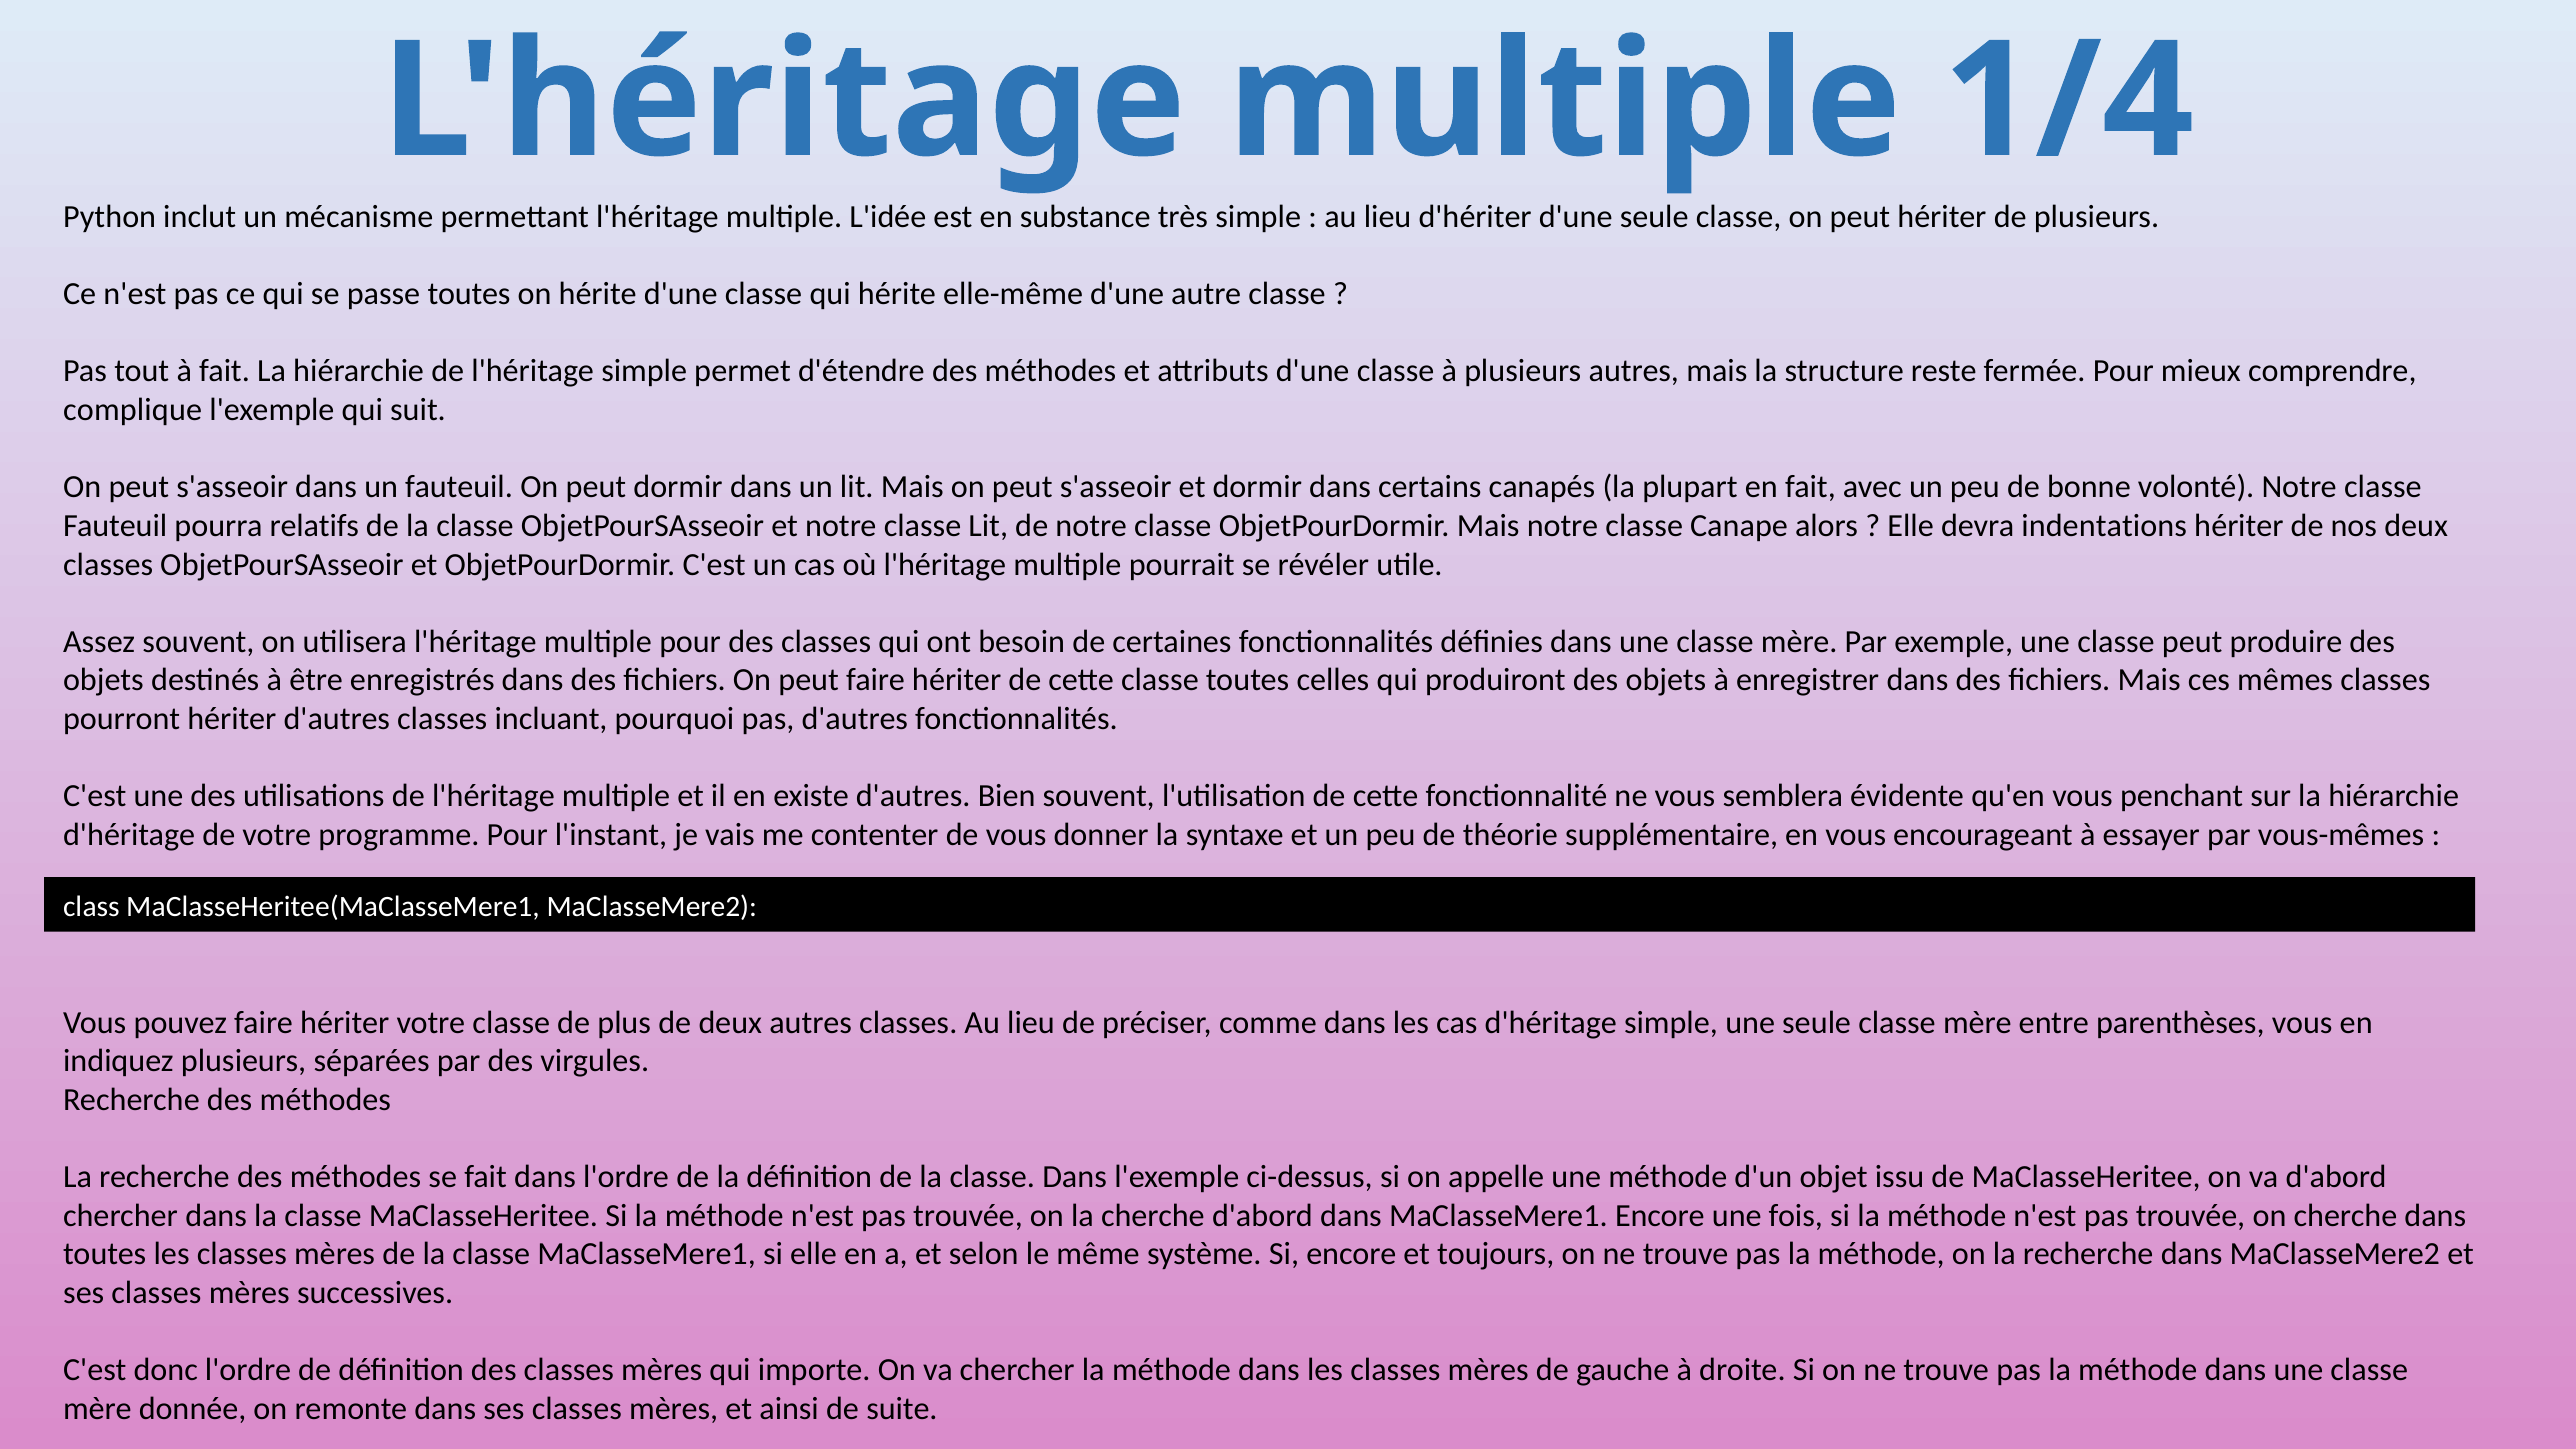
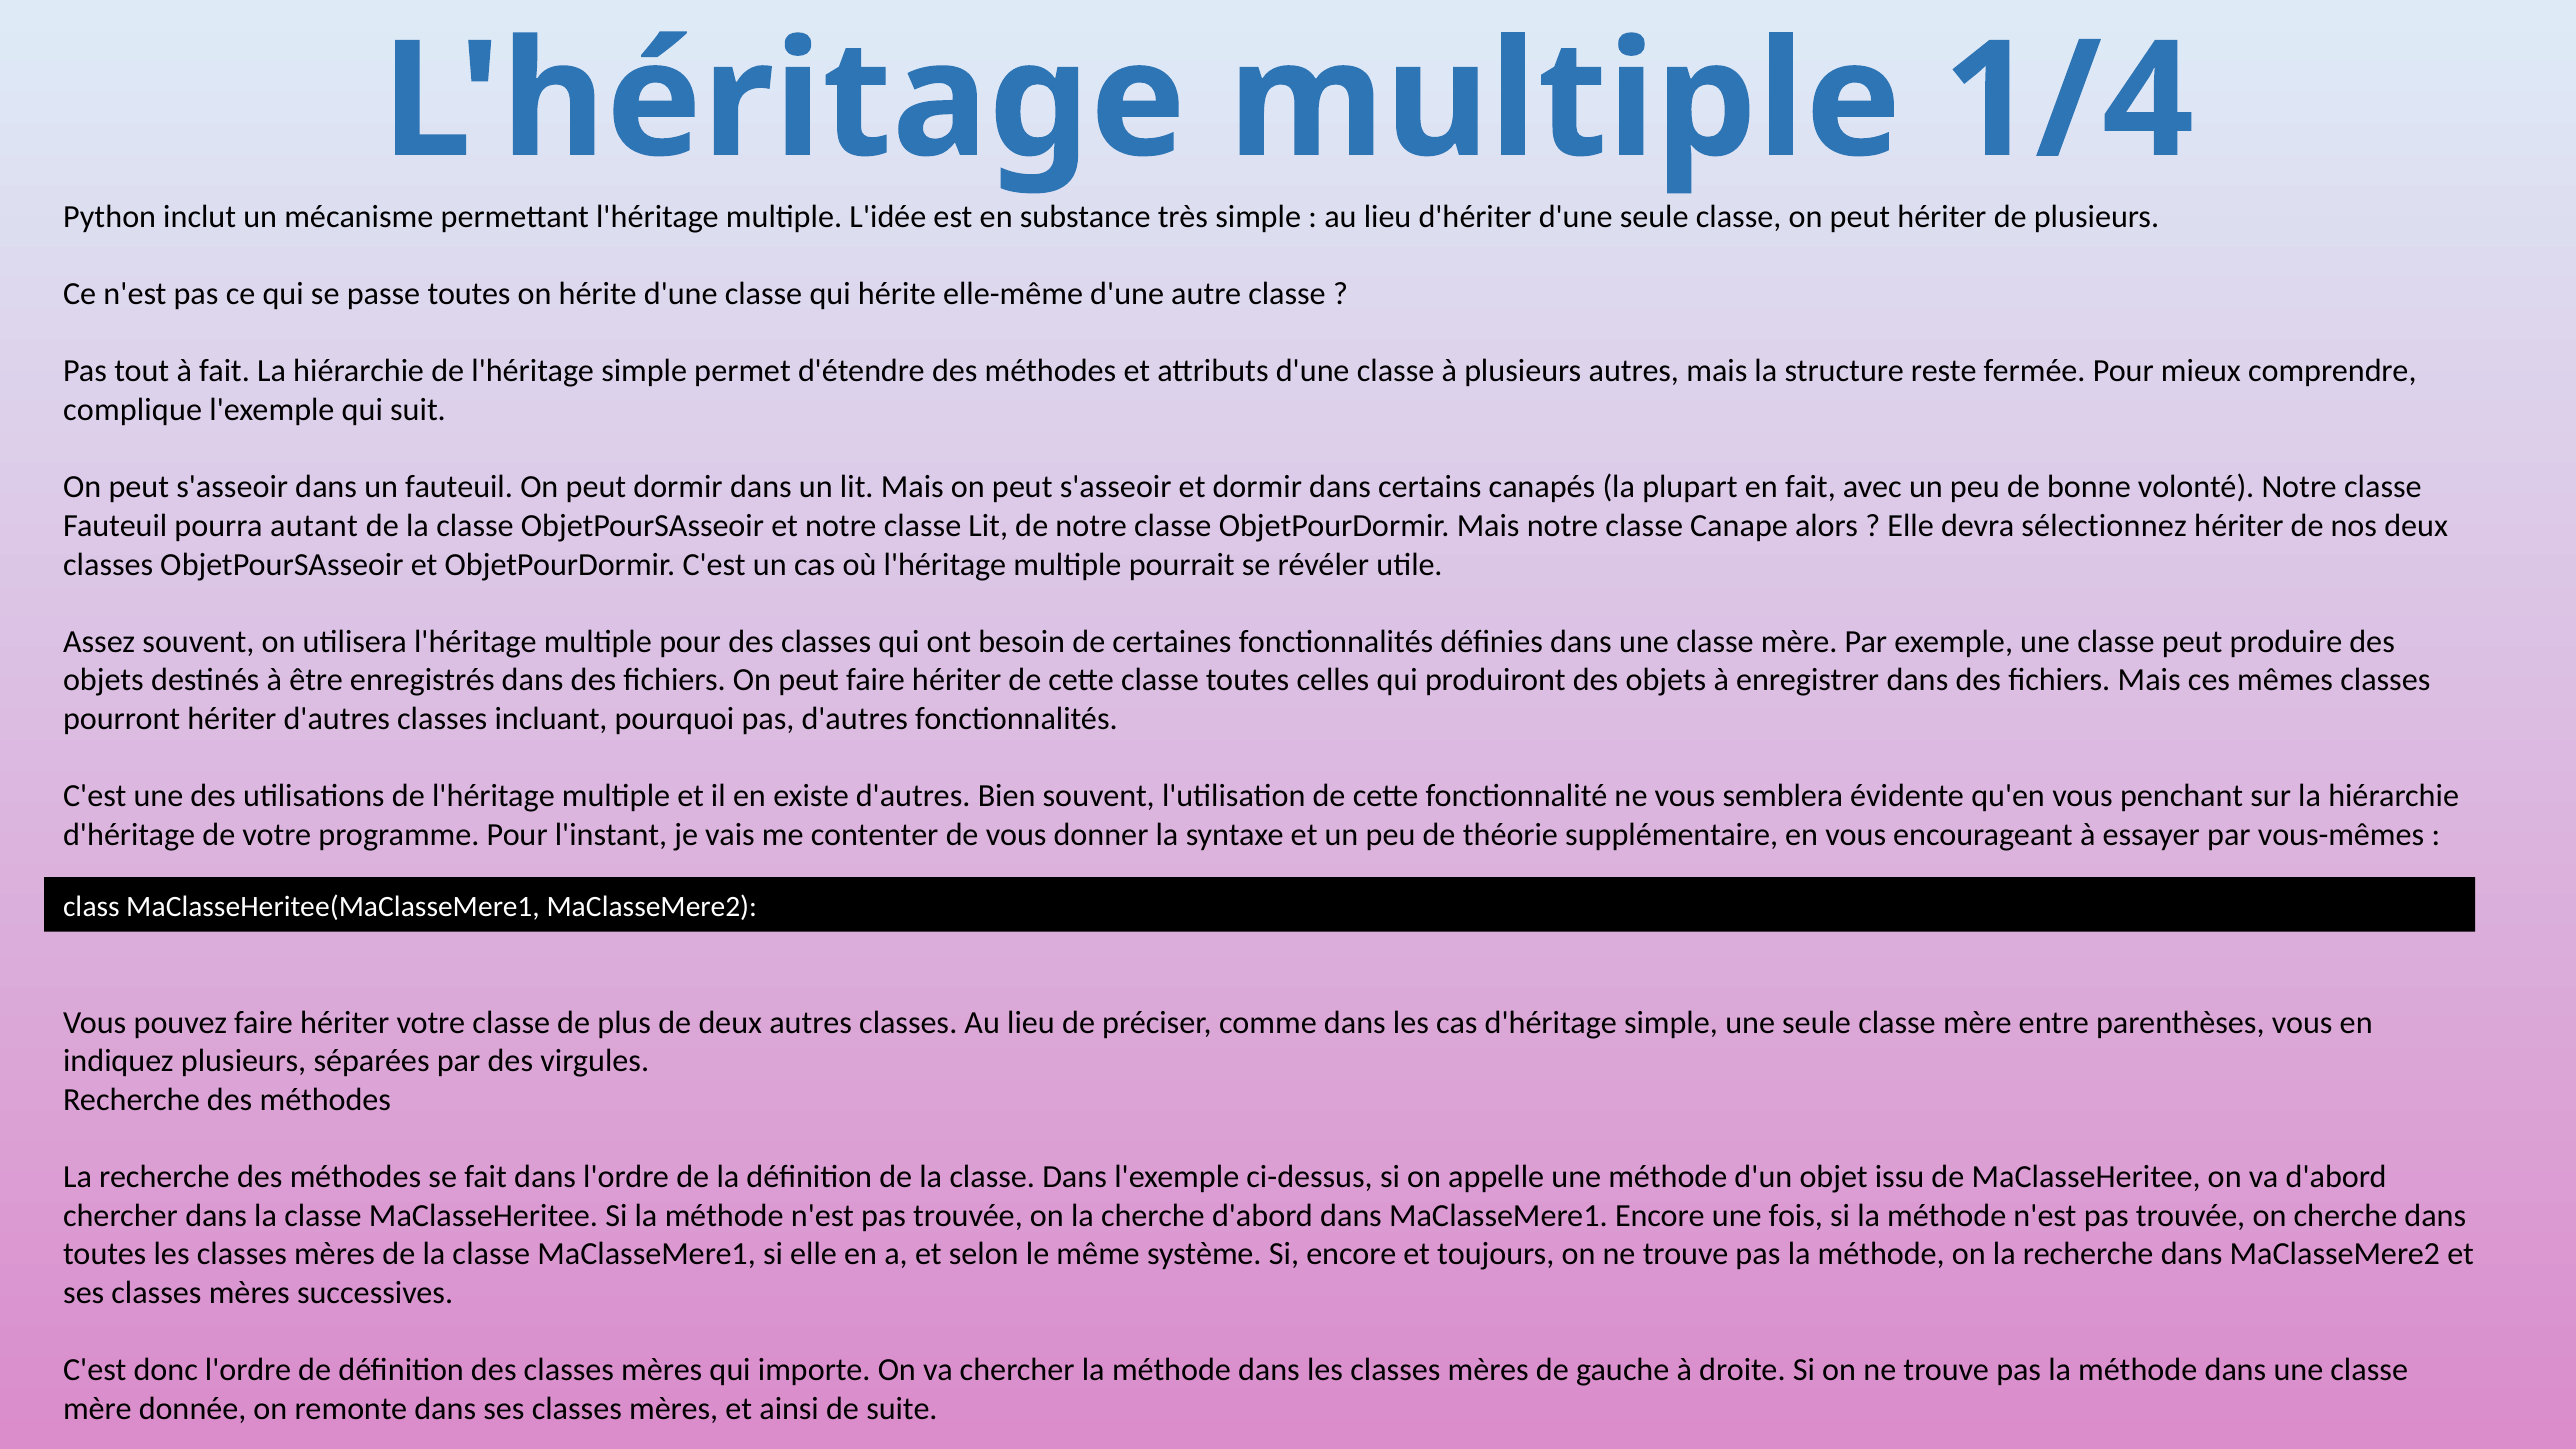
relatifs: relatifs -> autant
indentations: indentations -> sélectionnez
